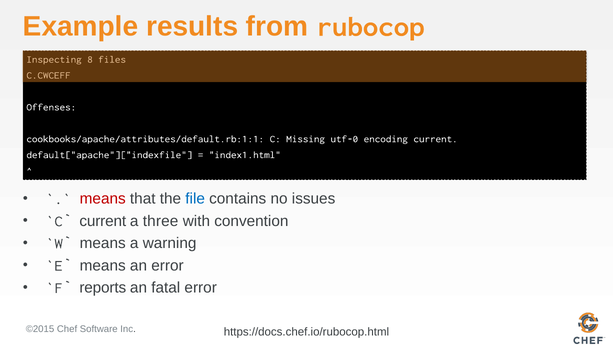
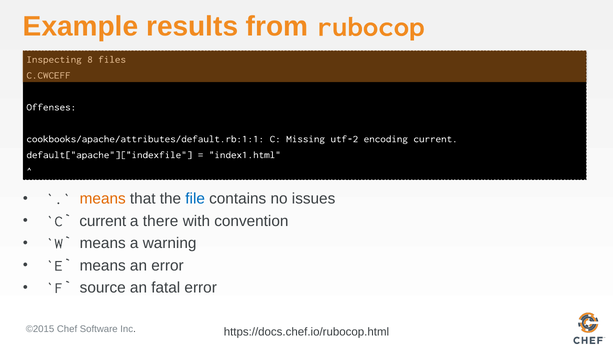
utf-0: utf-0 -> utf-2
means at (103, 199) colour: red -> orange
three: three -> there
reports: reports -> source
